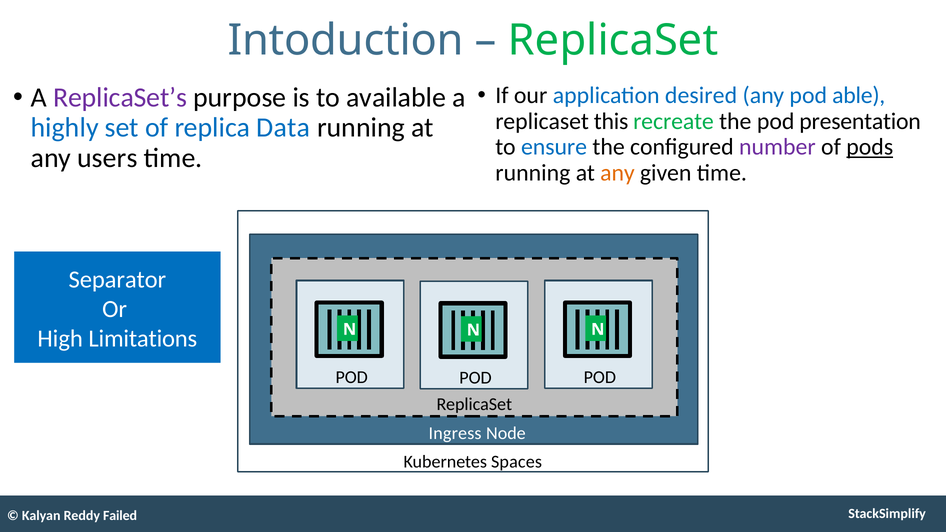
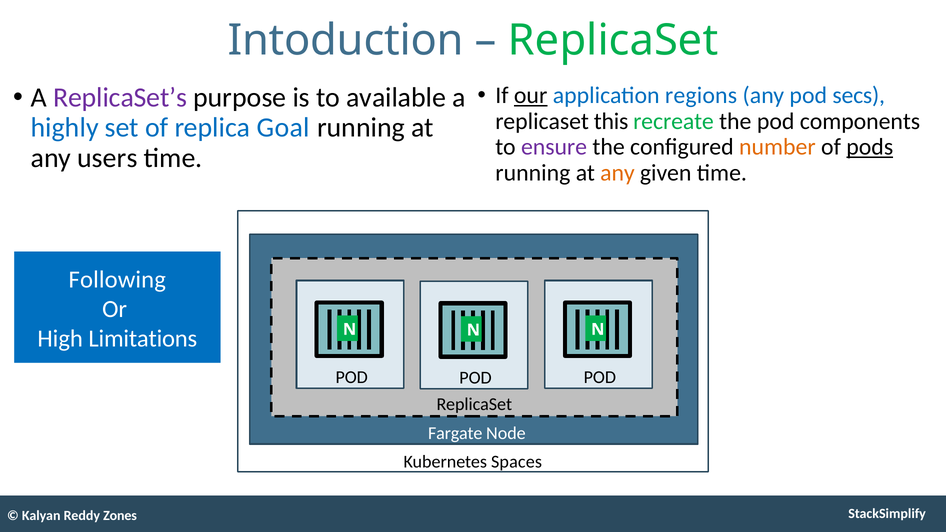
our underline: none -> present
desired: desired -> regions
able: able -> secs
presentation: presentation -> components
Data: Data -> Goal
ensure colour: blue -> purple
number colour: purple -> orange
Separator: Separator -> Following
Ingress: Ingress -> Fargate
Failed: Failed -> Zones
